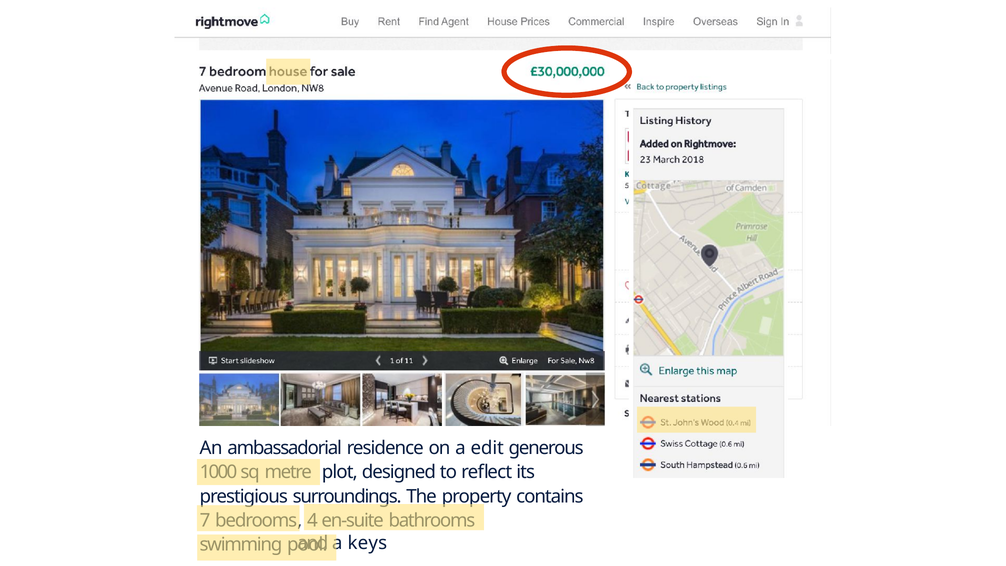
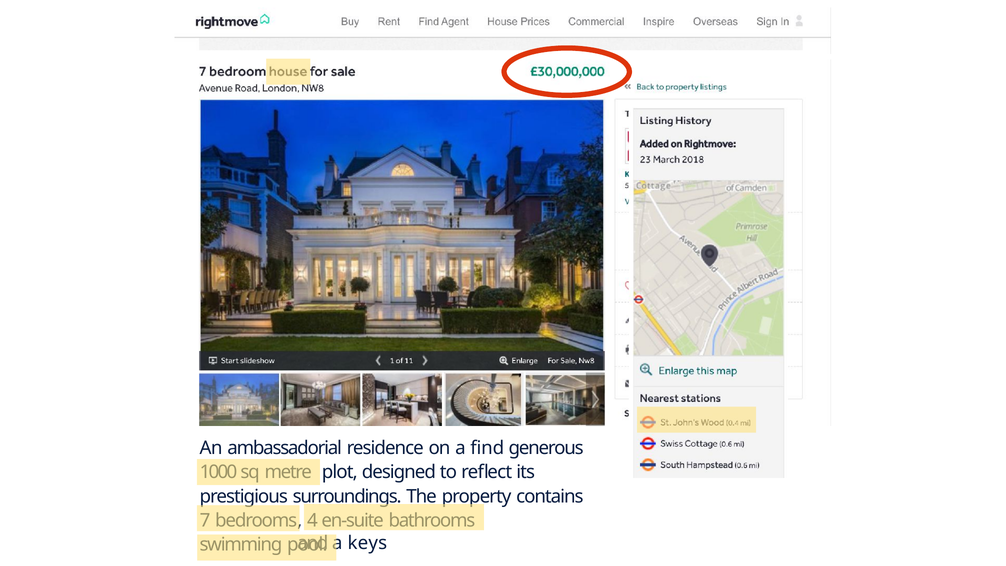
edit: edit -> find
